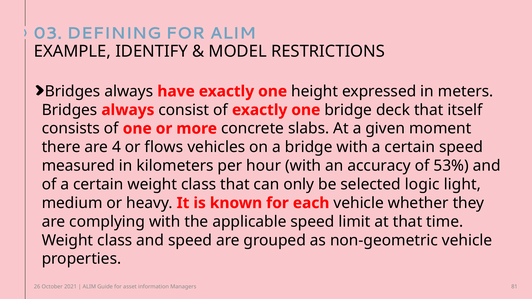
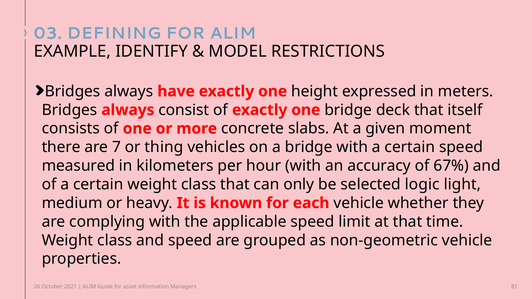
4: 4 -> 7
flows: flows -> thing
53%: 53% -> 67%
